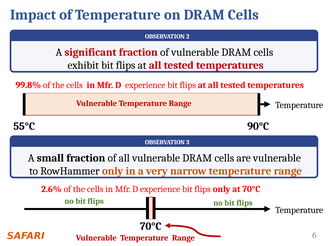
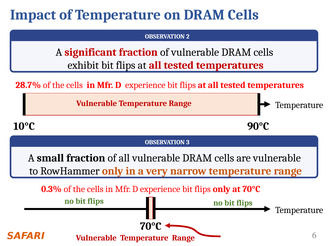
99.8%: 99.8% -> 28.7%
55°C: 55°C -> 10°C
2.6%: 2.6% -> 0.3%
